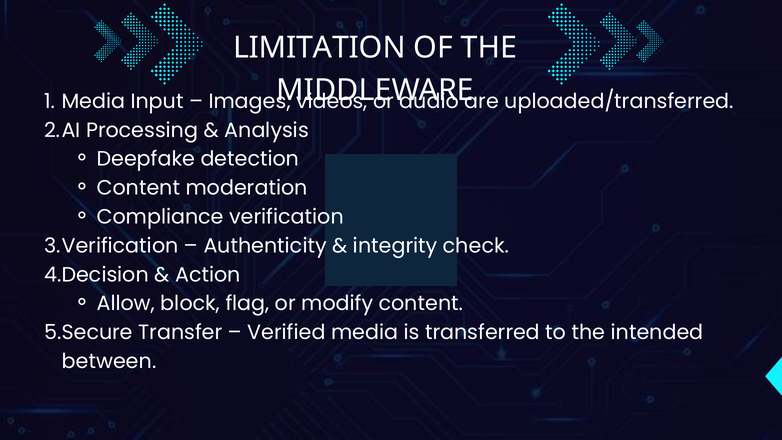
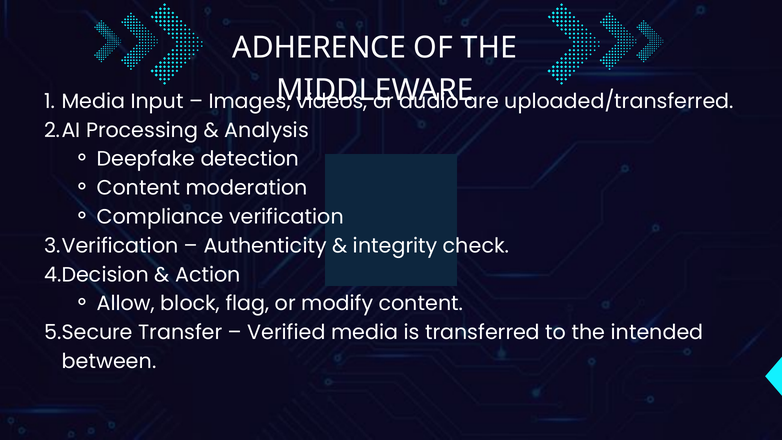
LIMITATION: LIMITATION -> ADHERENCE
